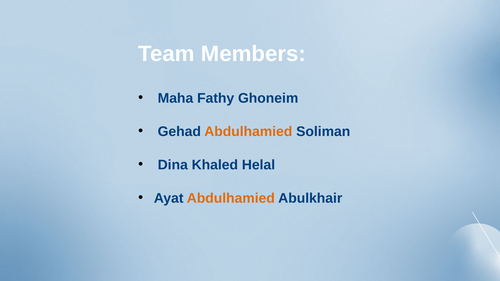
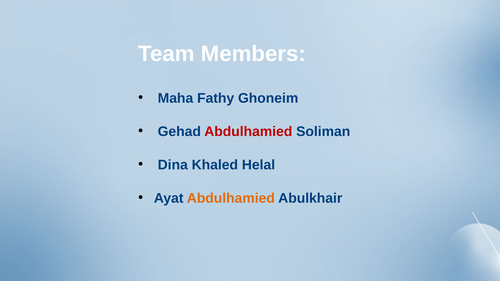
Abdulhamied at (248, 132) colour: orange -> red
